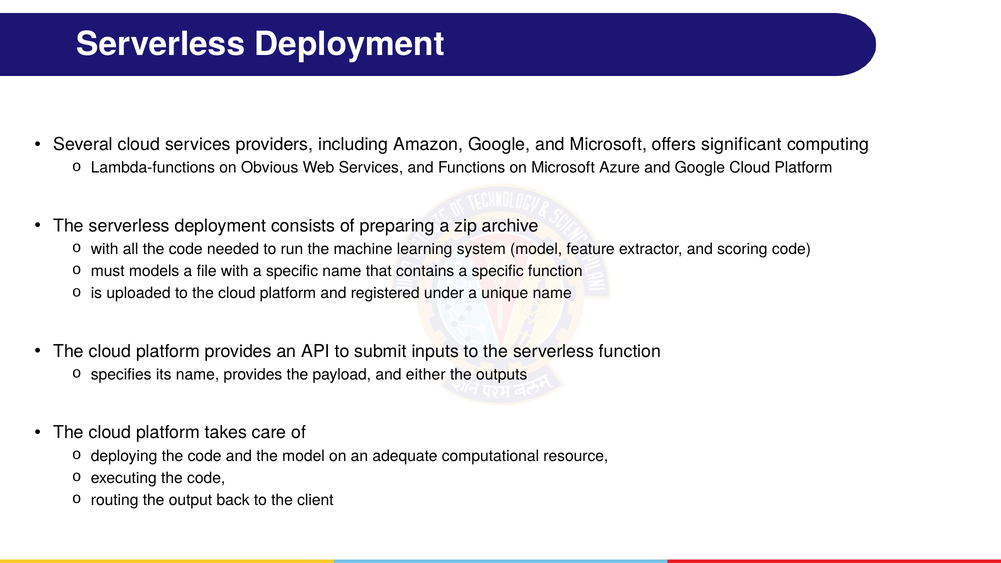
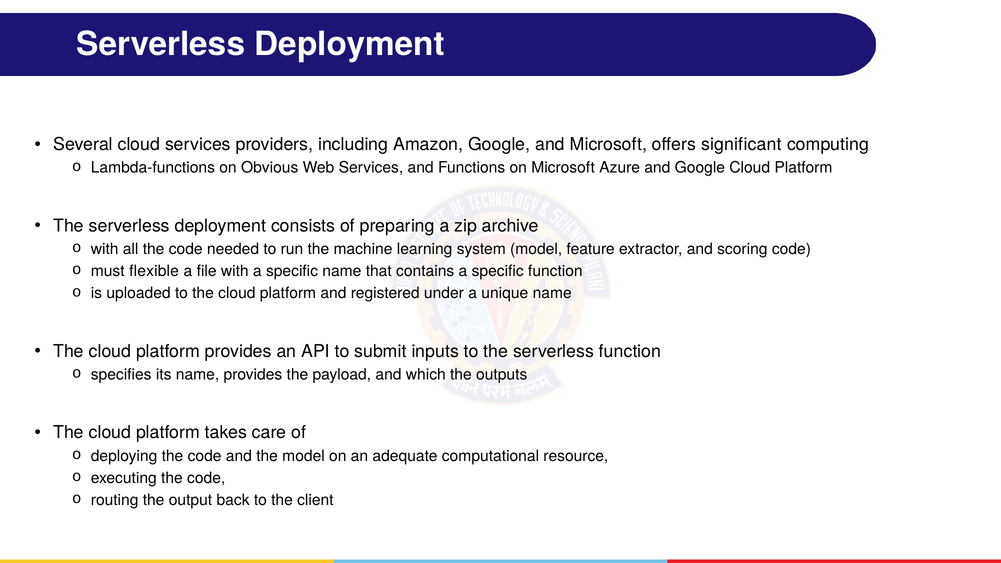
models: models -> flexible
either: either -> which
